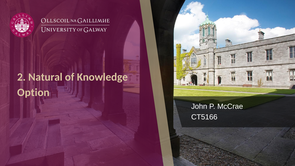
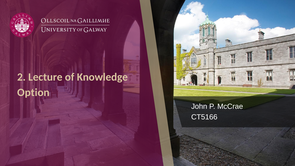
Natural: Natural -> Lecture
